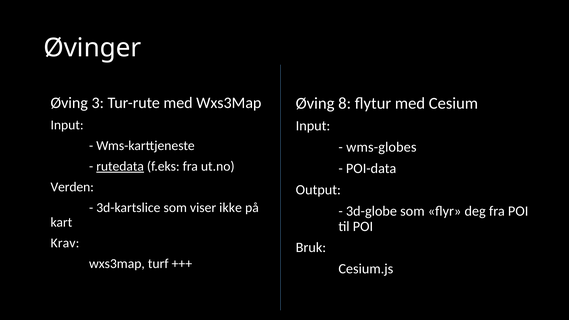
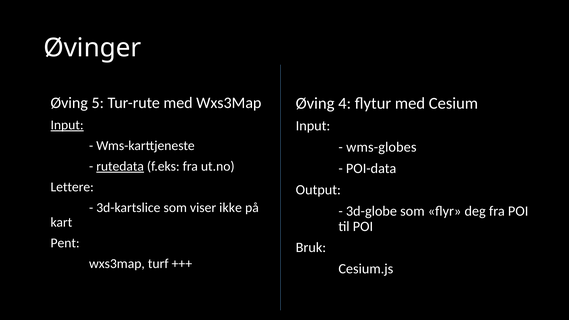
3: 3 -> 5
8: 8 -> 4
Input at (67, 125) underline: none -> present
Verden: Verden -> Lettere
Krav: Krav -> Pent
